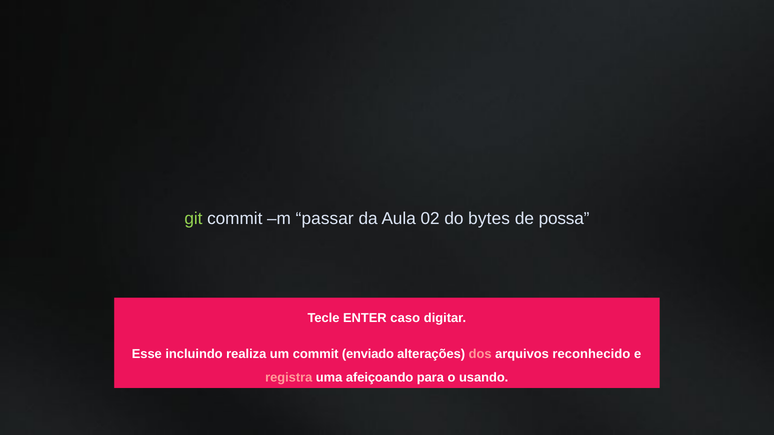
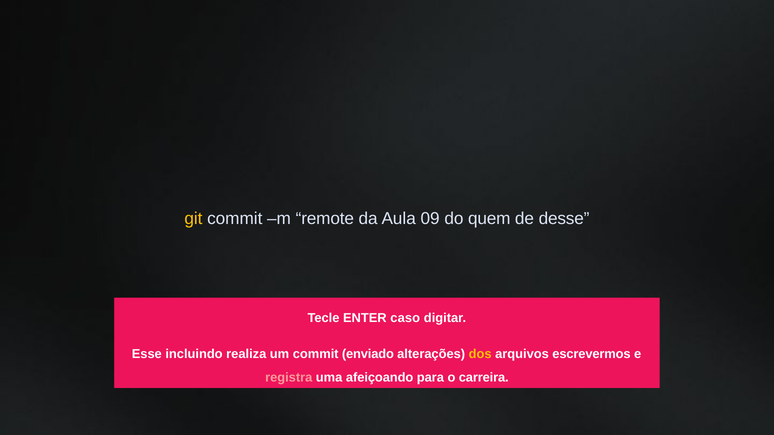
git colour: light green -> yellow
passar: passar -> remote
02: 02 -> 09
bytes: bytes -> quem
possa: possa -> desse
dos colour: pink -> yellow
reconhecido: reconhecido -> escrevermos
usando: usando -> carreira
